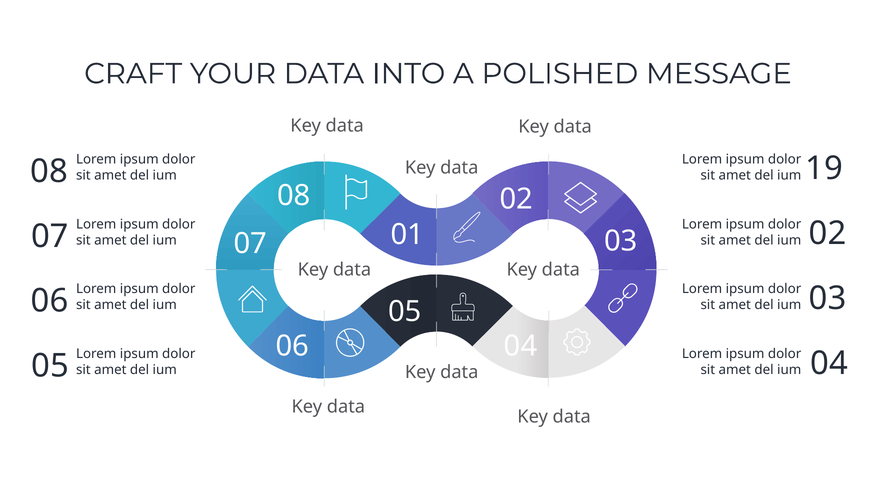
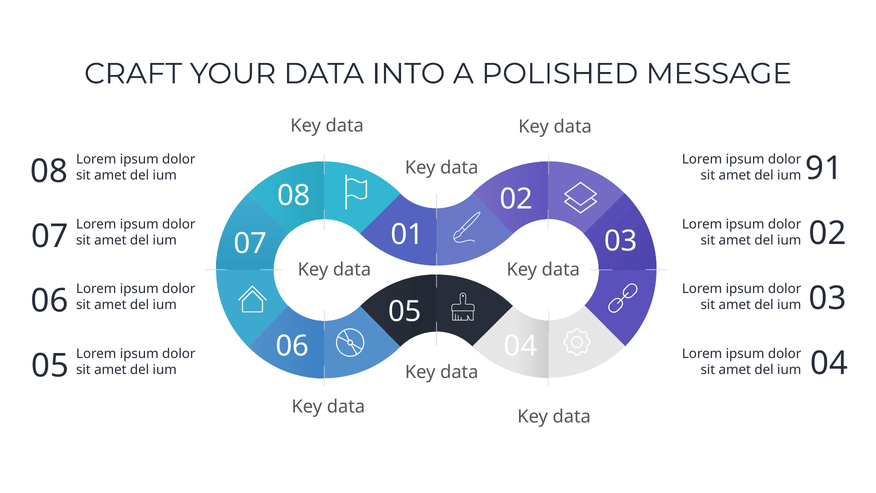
19: 19 -> 91
